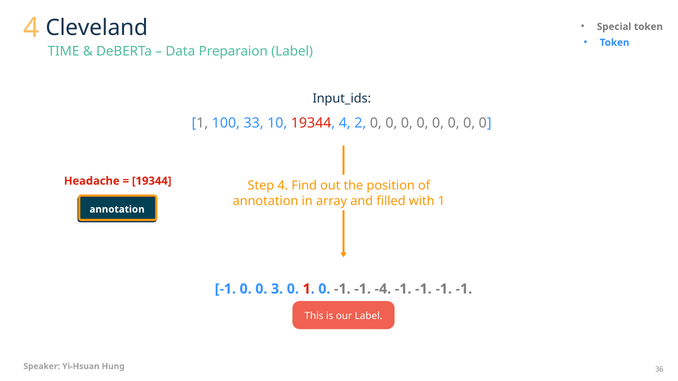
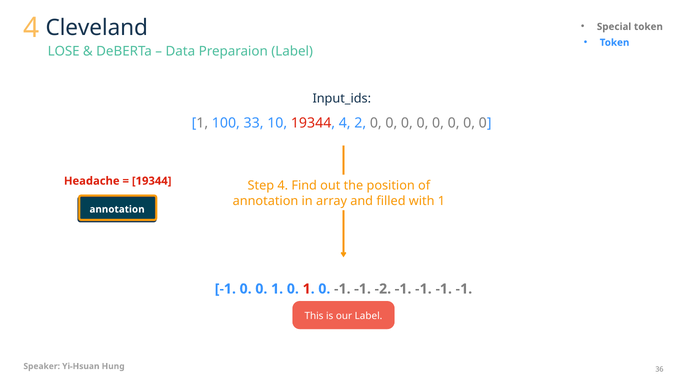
TIME: TIME -> LOSE
0 0 3: 3 -> 1
-4: -4 -> -2
